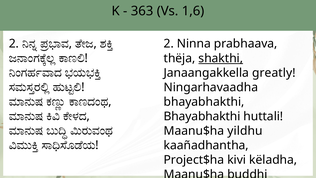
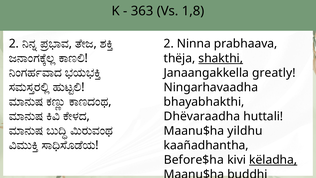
1,6: 1,6 -> 1,8
Bhayabhakthi at (202, 116): Bhayabhakthi -> Dhëvaraadha
Project$ha: Project$ha -> Before$ha
këladha underline: none -> present
